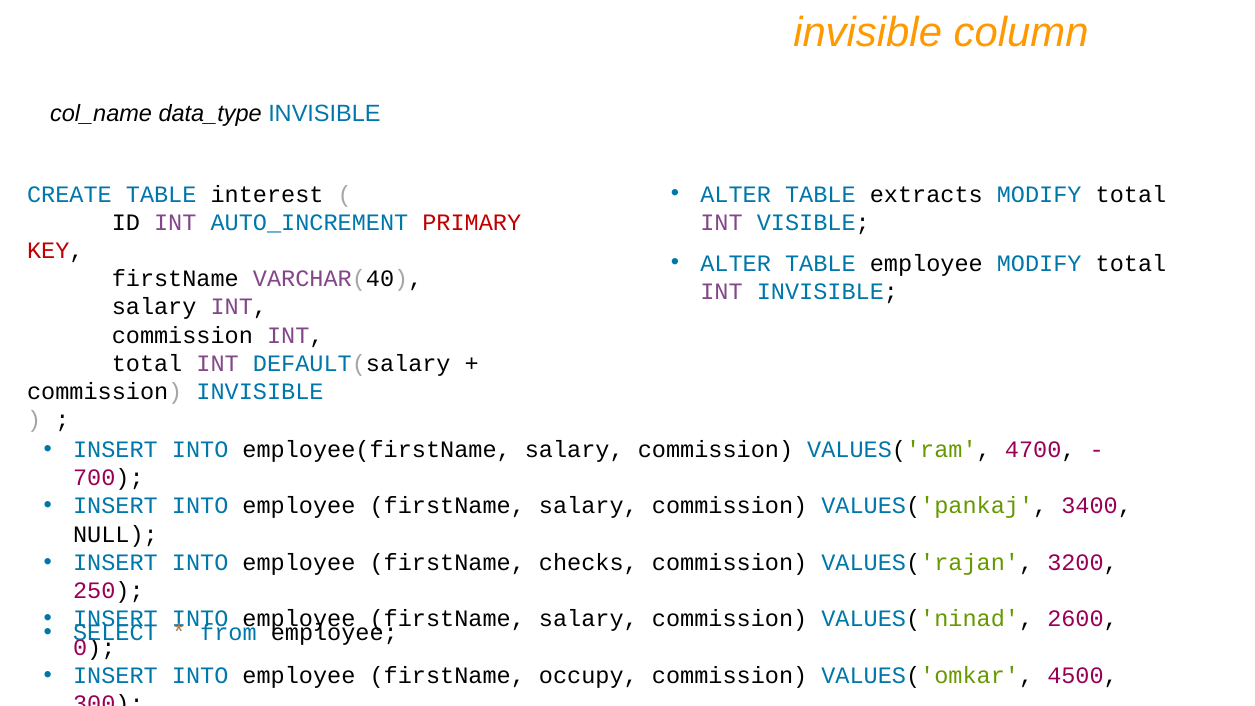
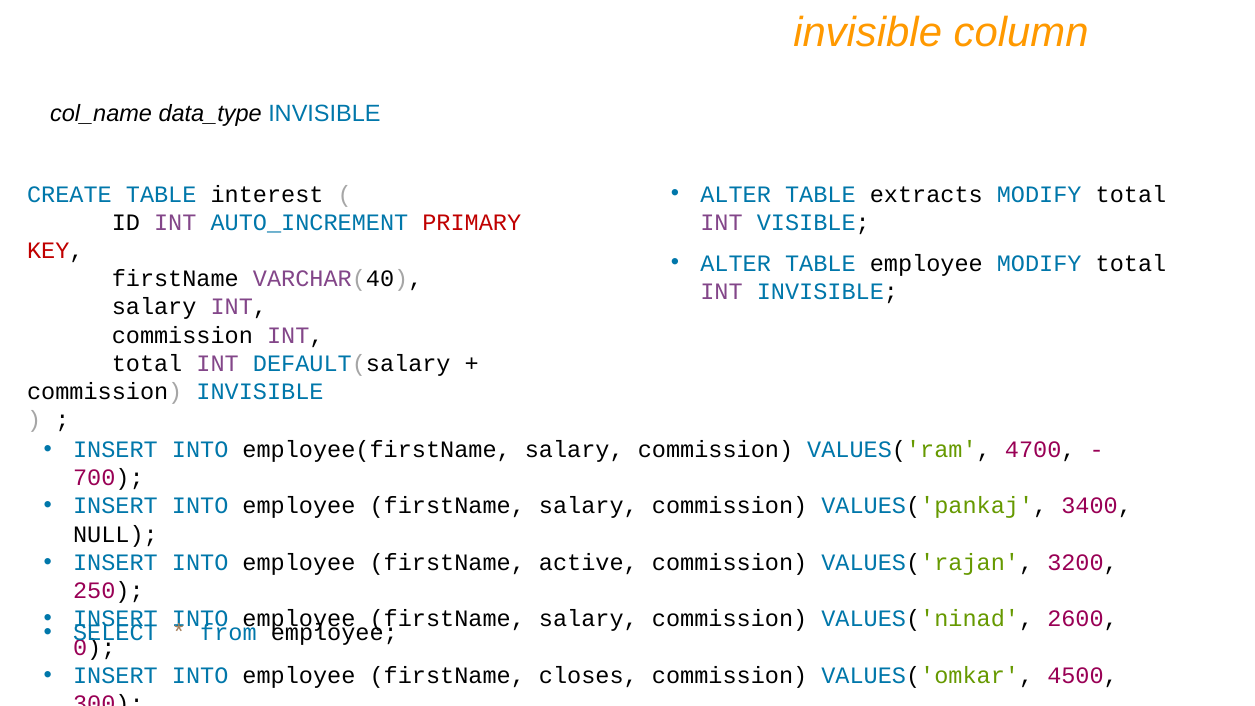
checks: checks -> active
occupy: occupy -> closes
